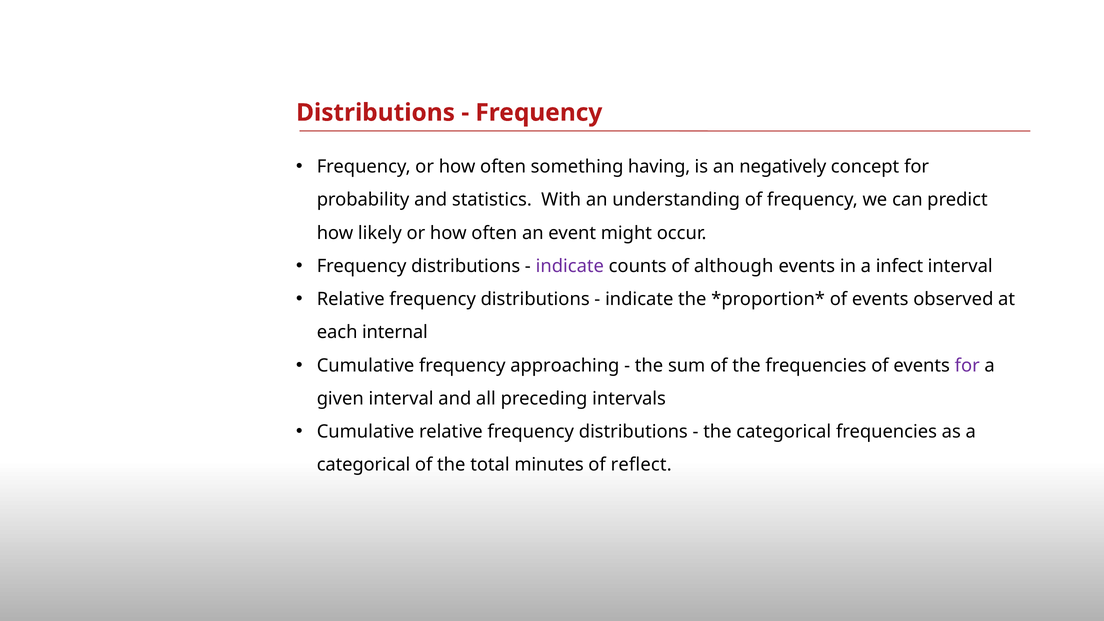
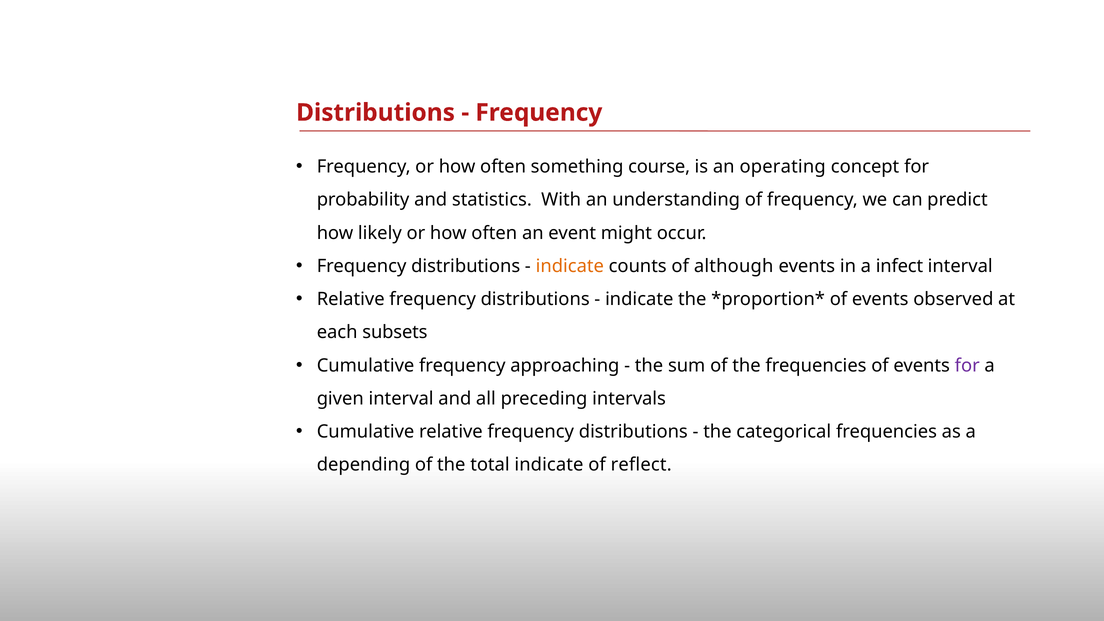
having: having -> course
negatively: negatively -> operating
indicate at (570, 266) colour: purple -> orange
internal: internal -> subsets
categorical at (364, 465): categorical -> depending
total minutes: minutes -> indicate
